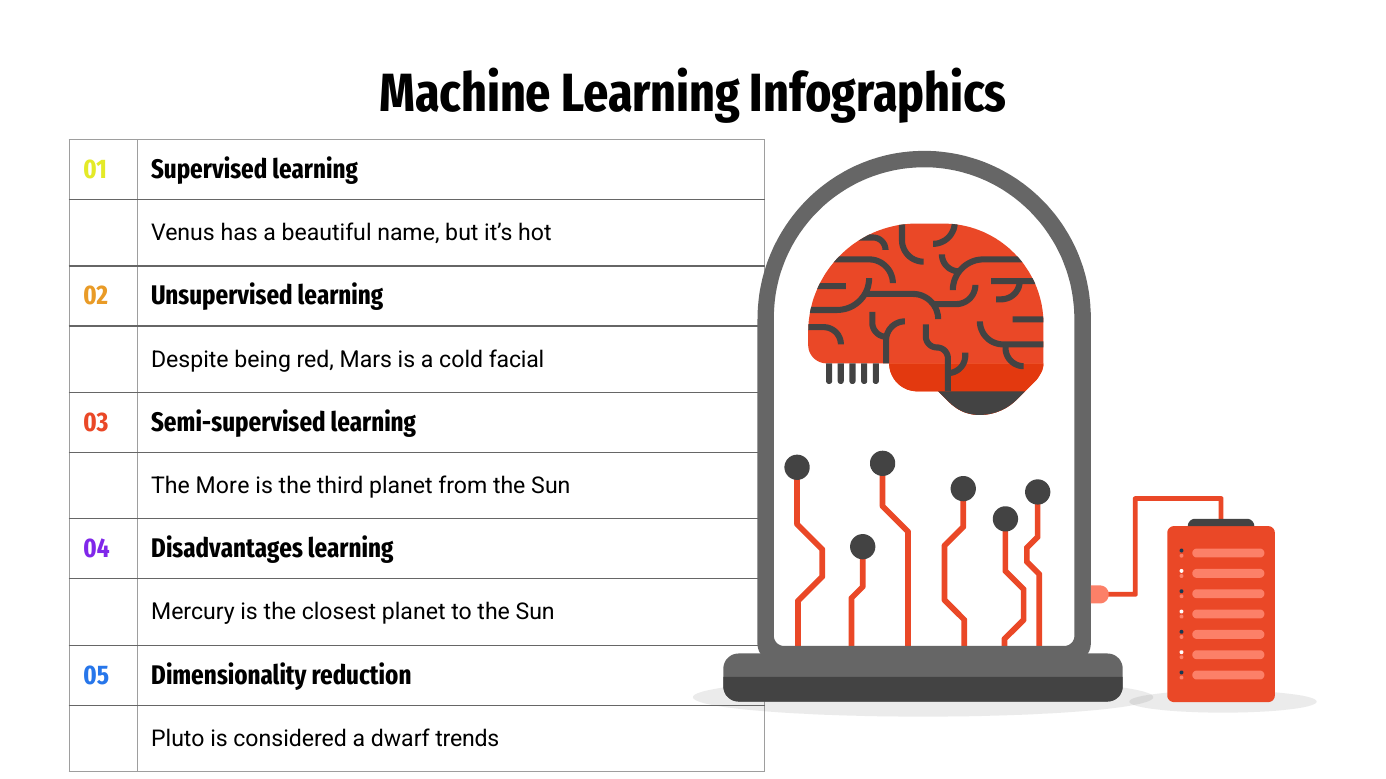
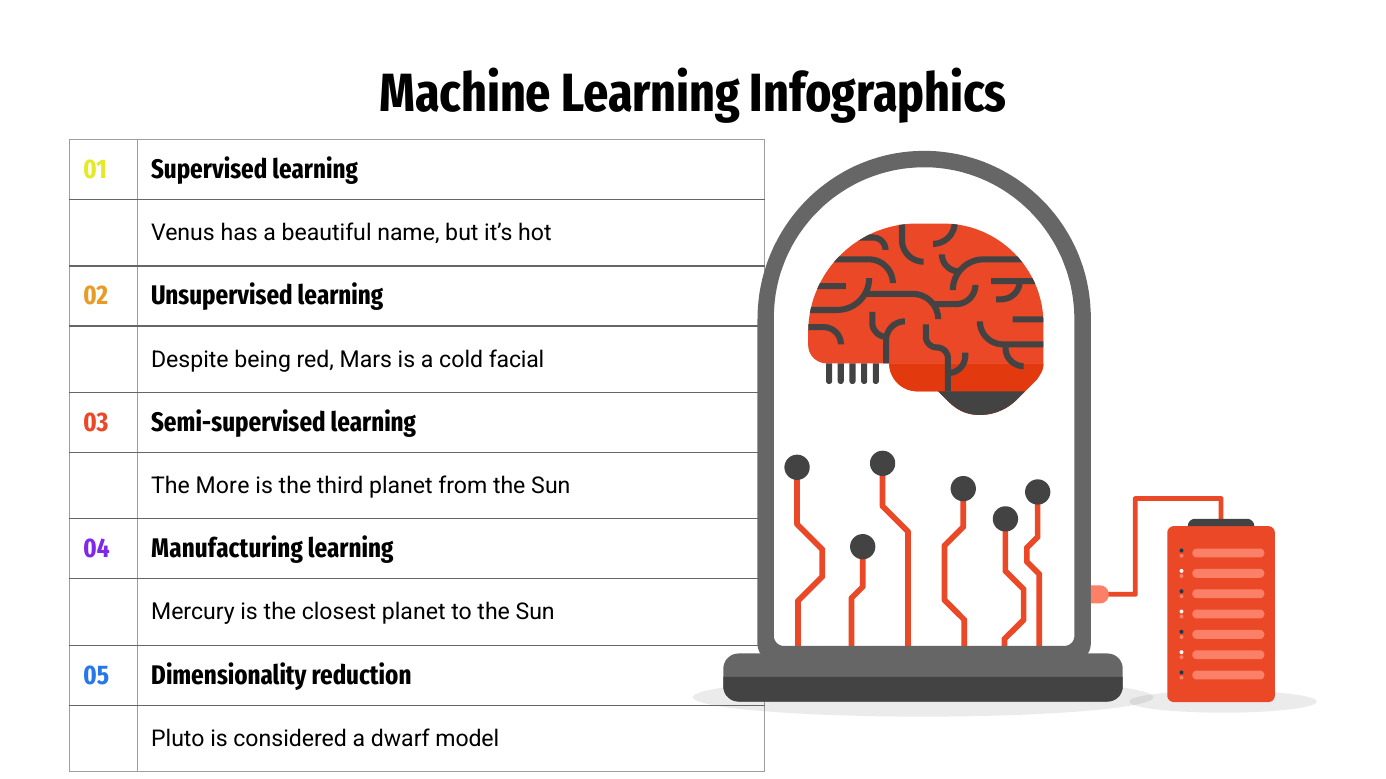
Disadvantages: Disadvantages -> Manufacturing
trends: trends -> model
